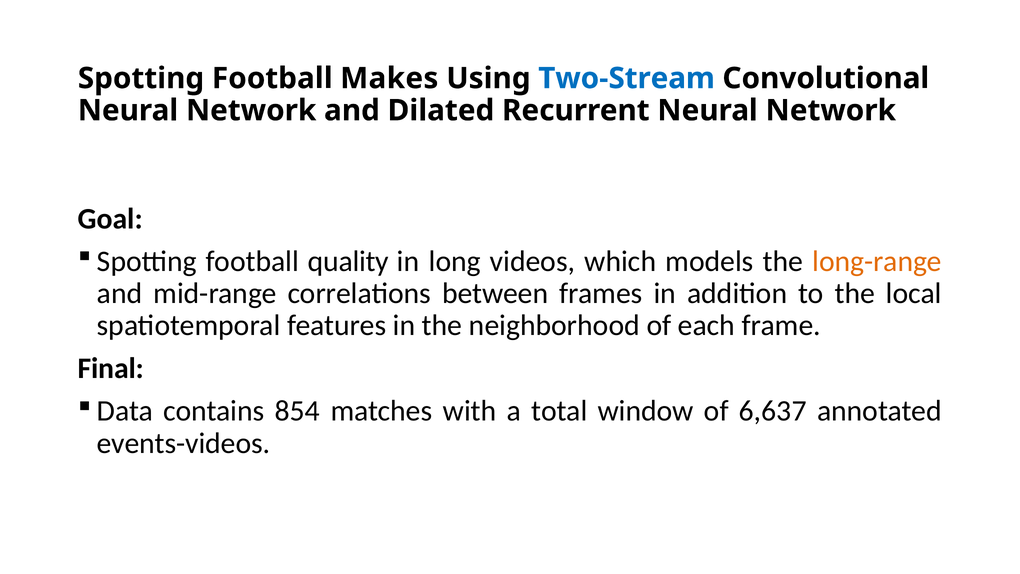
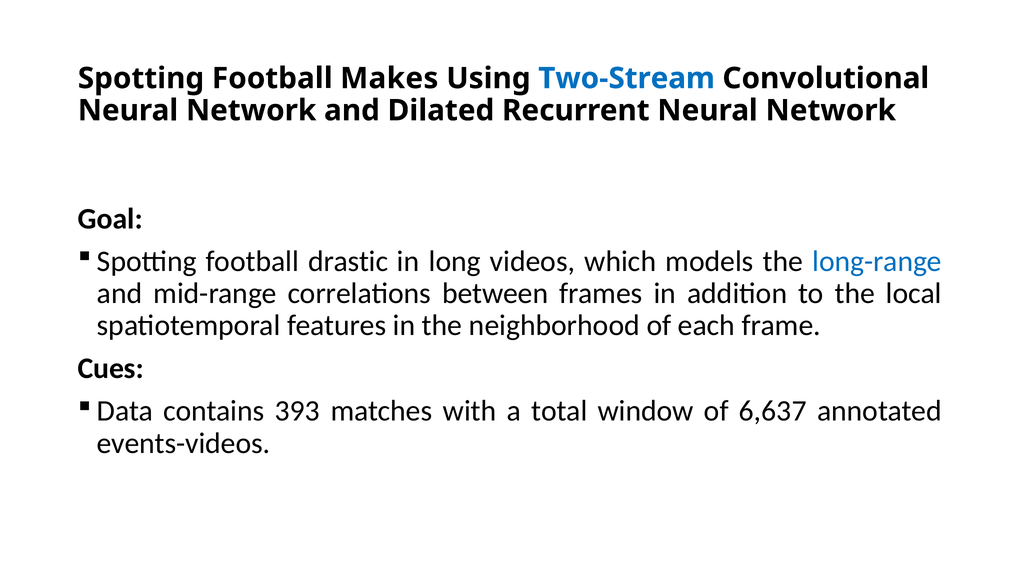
quality: quality -> drastic
long-range colour: orange -> blue
Final: Final -> Cues
854: 854 -> 393
